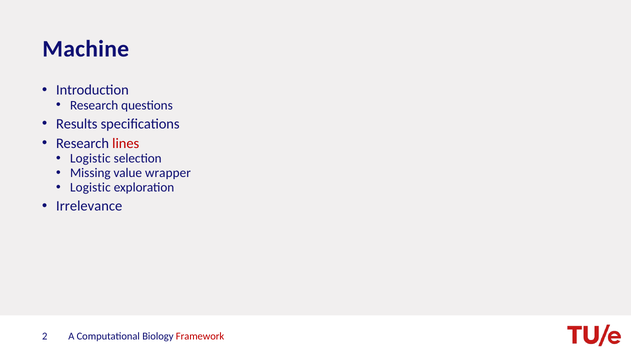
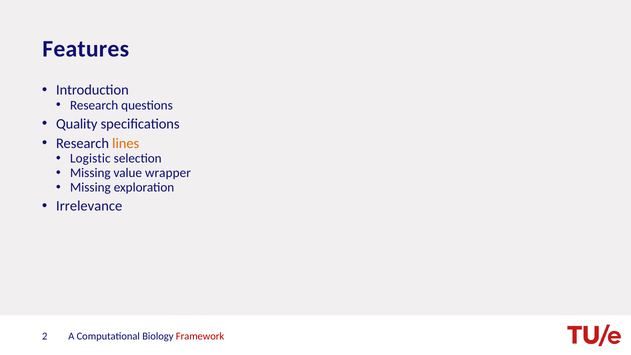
Machine: Machine -> Features
Results: Results -> Quality
lines colour: red -> orange
Logistic at (90, 187): Logistic -> Missing
